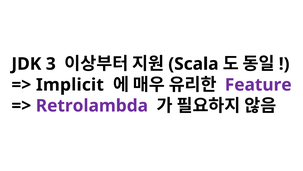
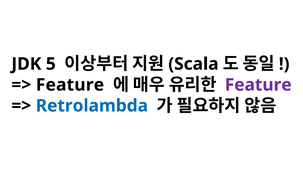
3: 3 -> 5
Implicit at (70, 85): Implicit -> Feature
Retrolambda colour: purple -> blue
